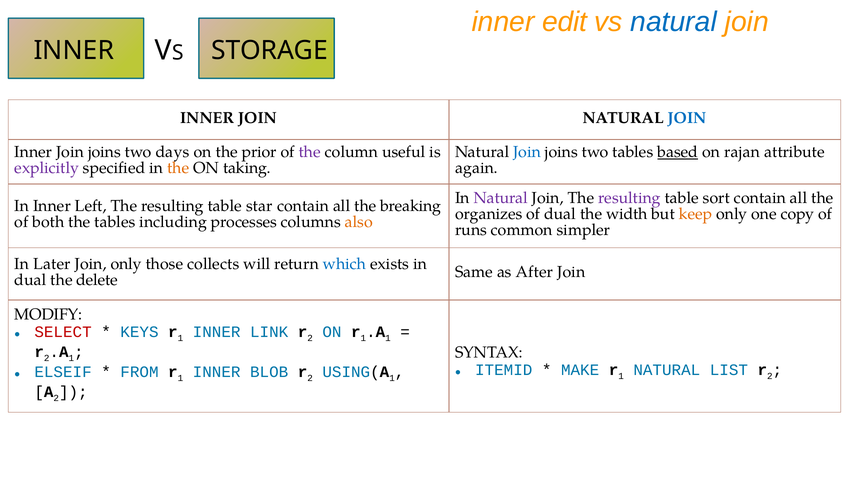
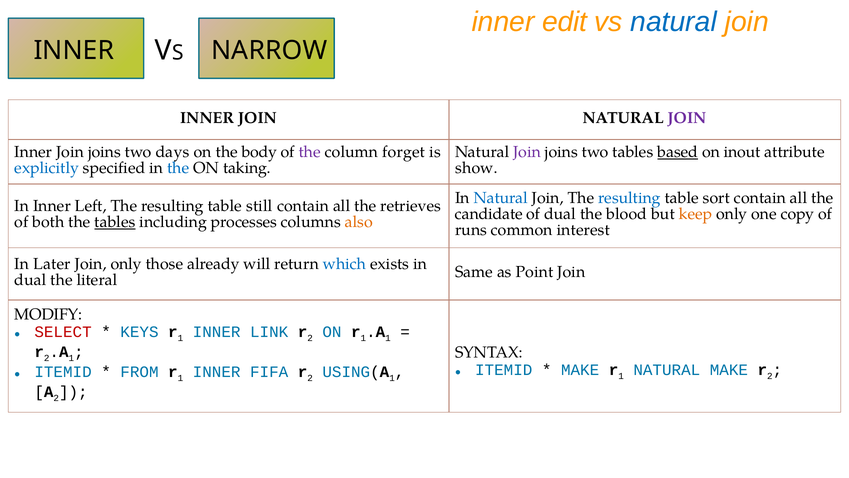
STORAGE: STORAGE -> NARROW
JOIN at (687, 118) colour: blue -> purple
prior: prior -> body
useful: useful -> forget
Join at (527, 152) colour: blue -> purple
rajan: rajan -> inout
explicitly colour: purple -> blue
the at (178, 168) colour: orange -> blue
again: again -> show
Natural at (501, 198) colour: purple -> blue
resulting at (629, 198) colour: purple -> blue
star: star -> still
breaking: breaking -> retrieves
organizes: organizes -> candidate
width: width -> blood
tables at (115, 222) underline: none -> present
simpler: simpler -> interest
collects: collects -> already
After: After -> Point
delete: delete -> literal
NATURAL LIST: LIST -> MAKE
ELSEIF at (63, 372): ELSEIF -> ITEMID
BLOB: BLOB -> FIFA
